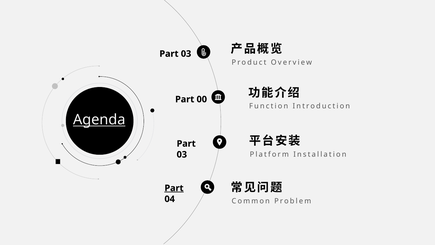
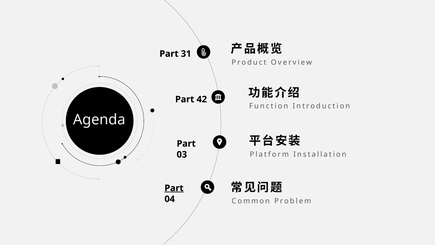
03 at (186, 54): 03 -> 31
00: 00 -> 42
Agenda underline: present -> none
